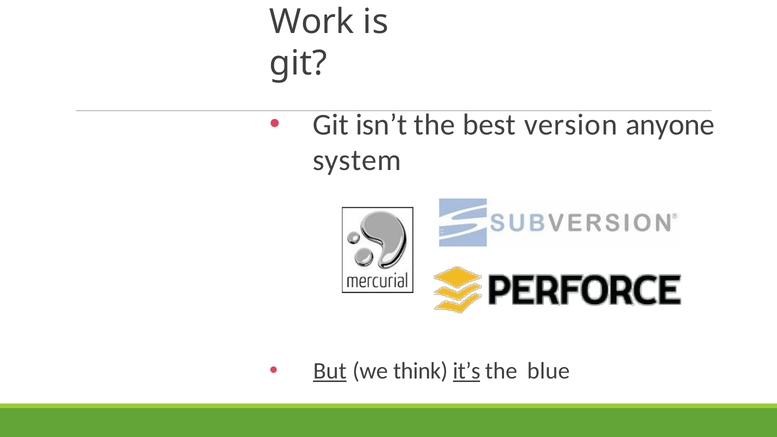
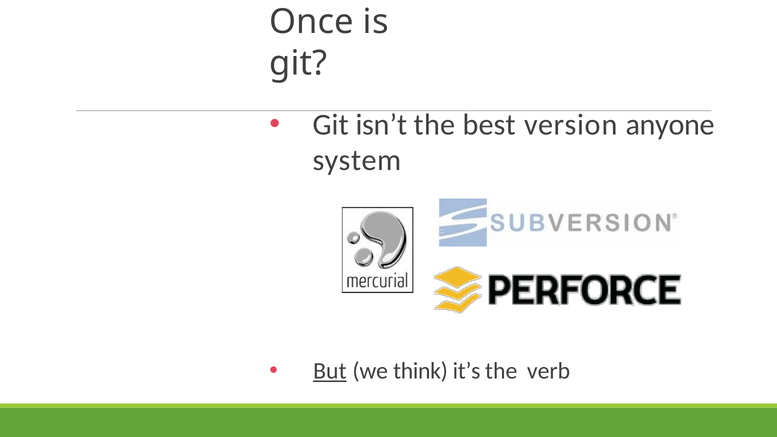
Work: Work -> Once
it’s underline: present -> none
blue: blue -> verb
